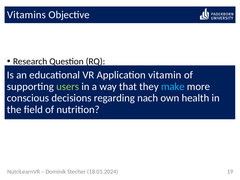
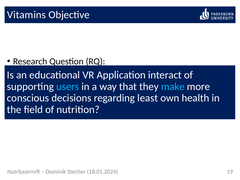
vitamin: vitamin -> interact
users colour: light green -> light blue
nach: nach -> least
